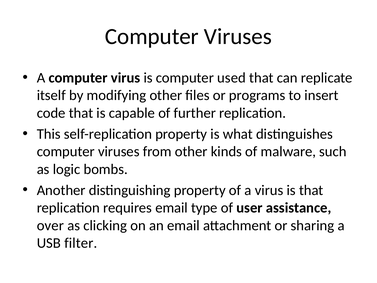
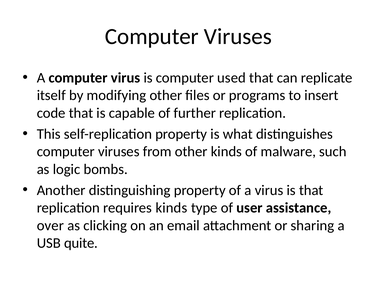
requires email: email -> kinds
filter: filter -> quite
